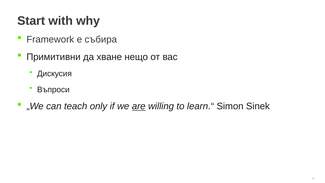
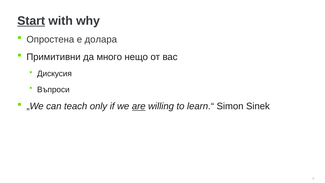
Start underline: none -> present
Framework: Framework -> Опростена
събира: събира -> долара
хване: хване -> много
